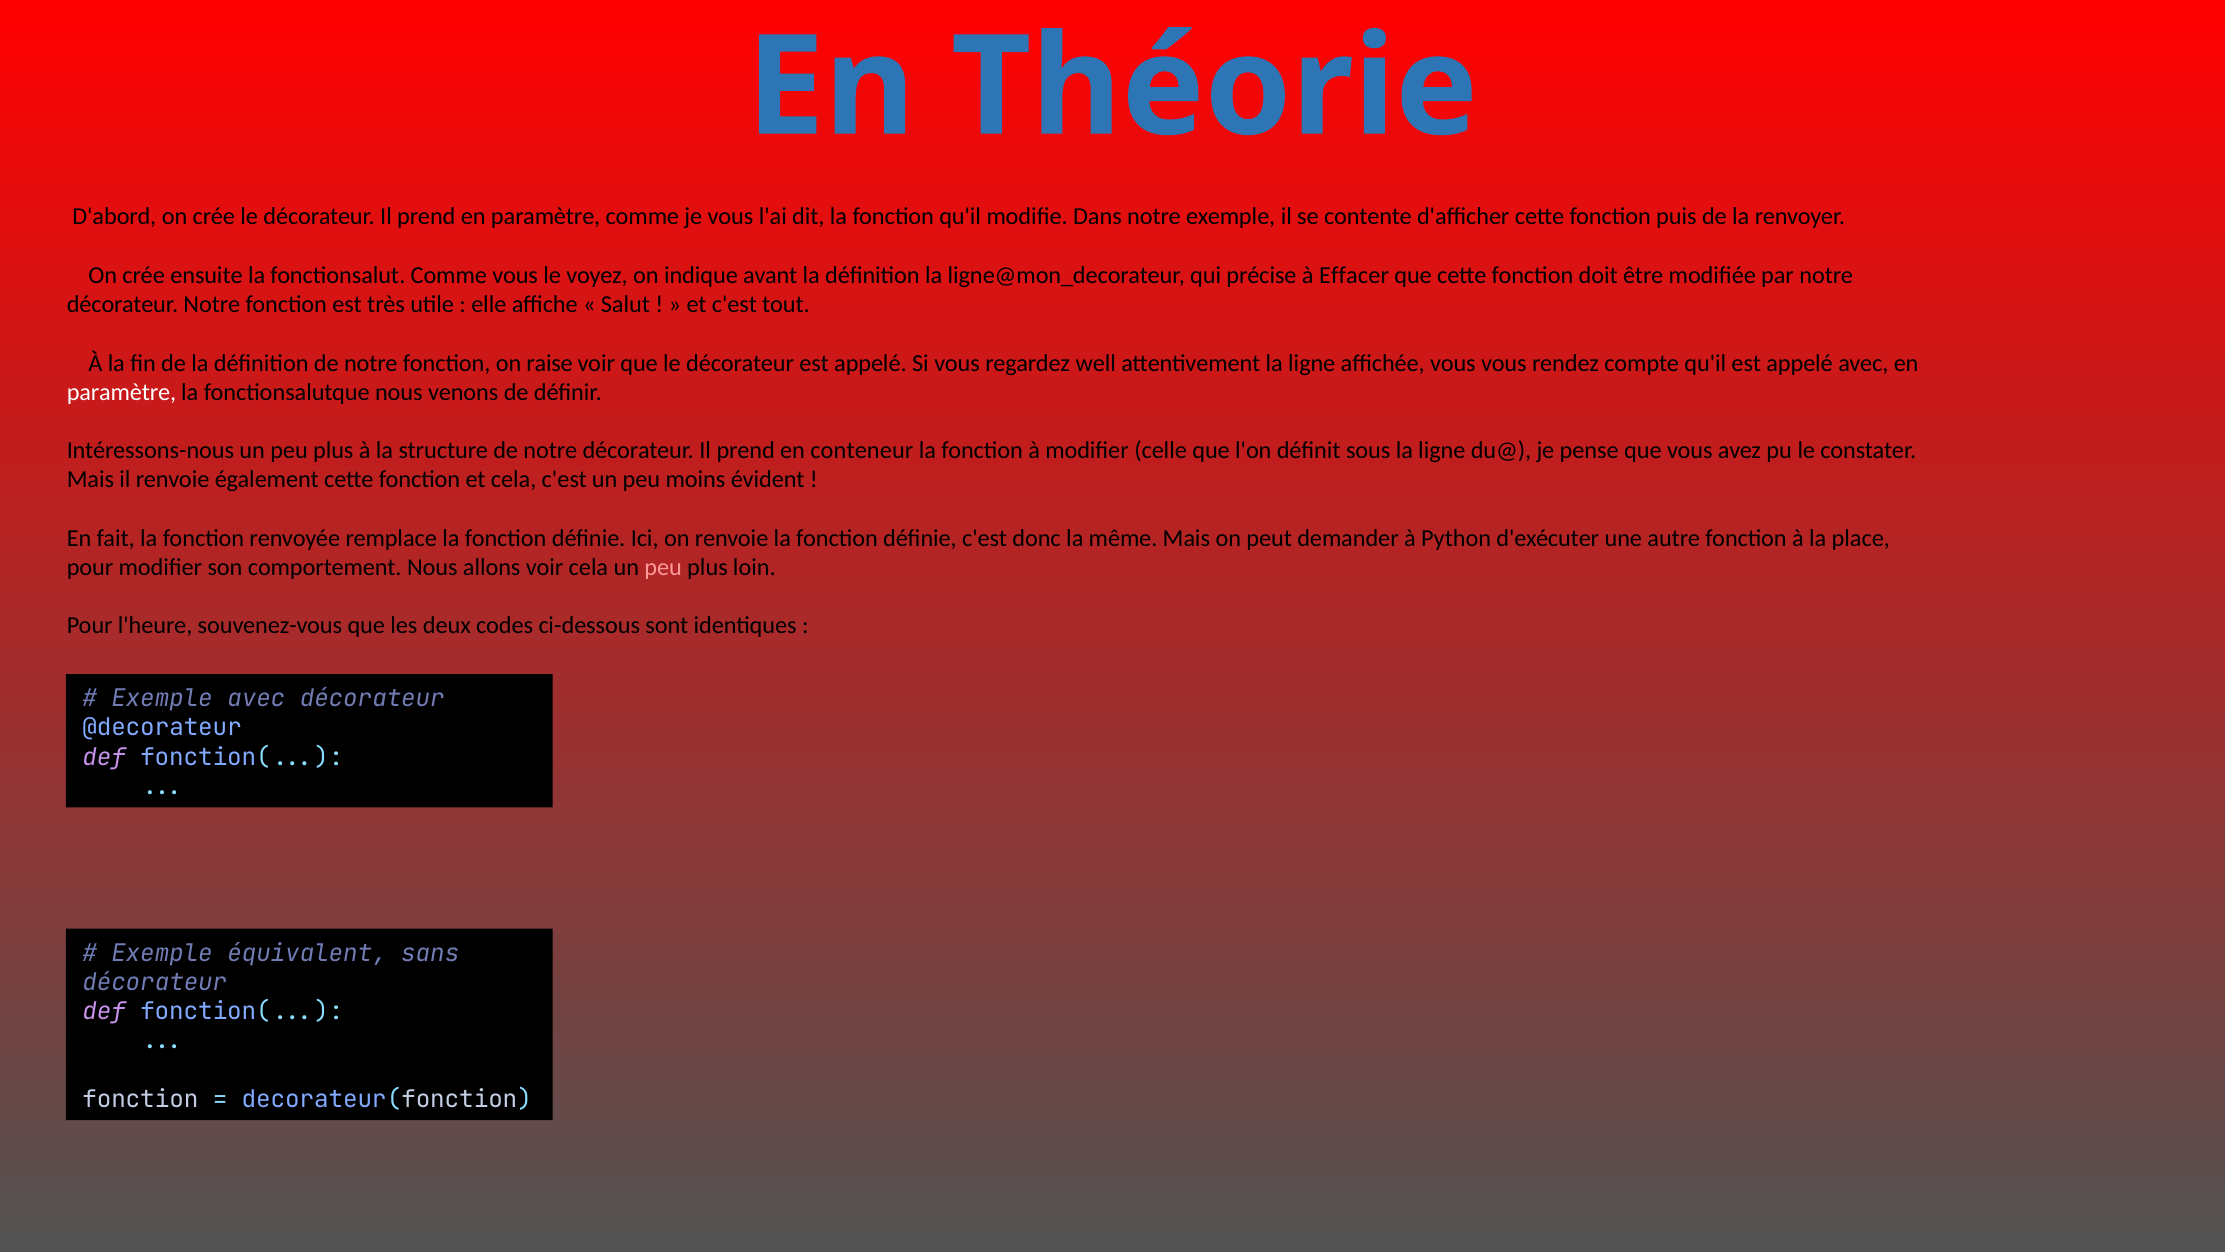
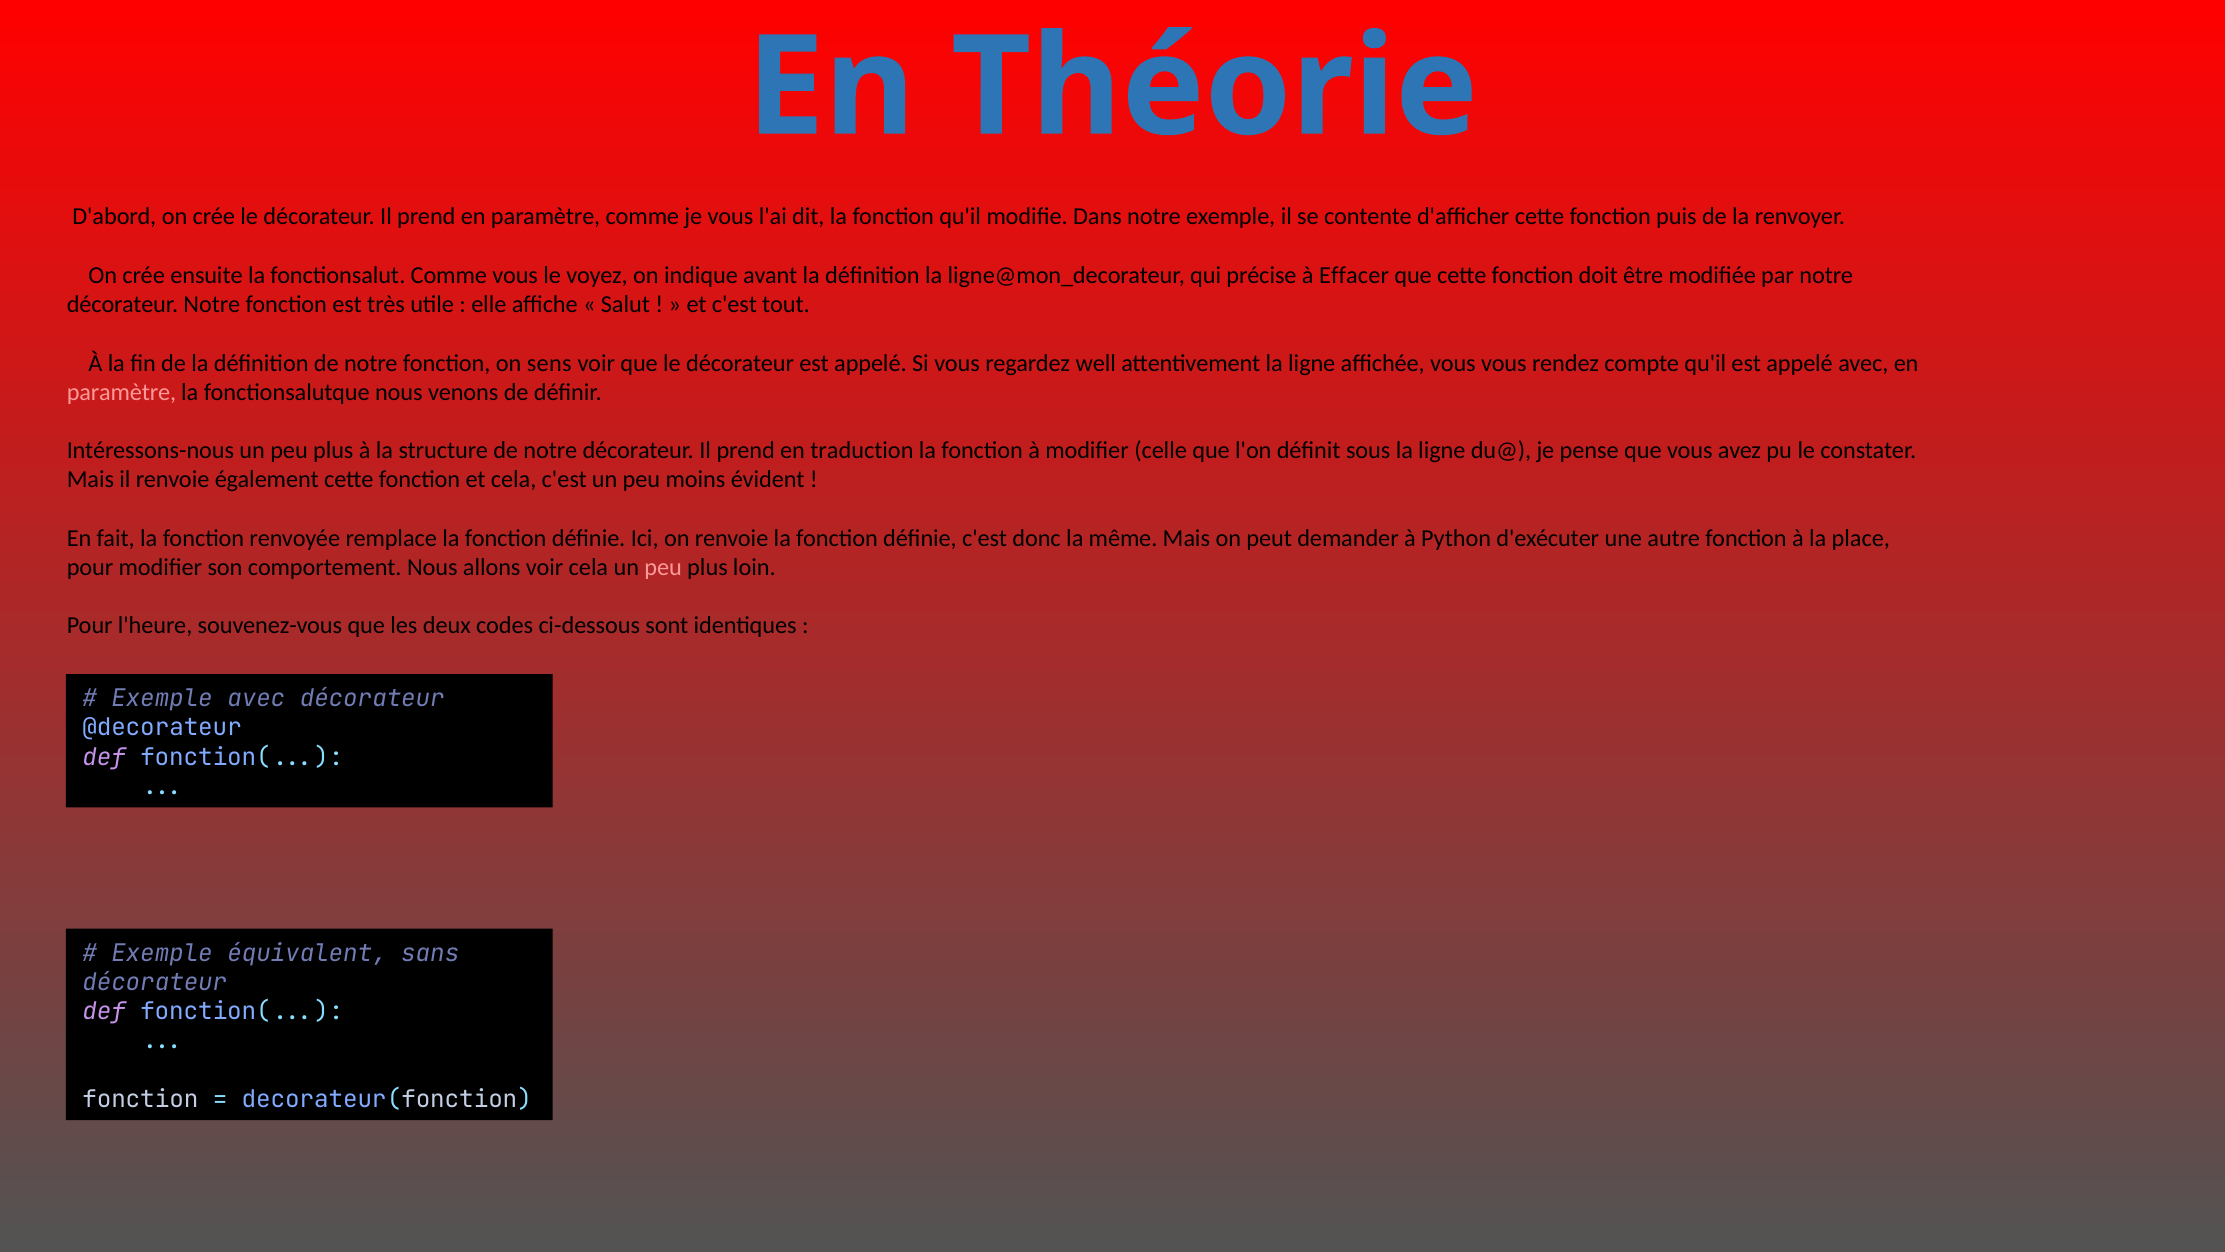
raise: raise -> sens
paramètre at (121, 392) colour: white -> pink
conteneur: conteneur -> traduction
